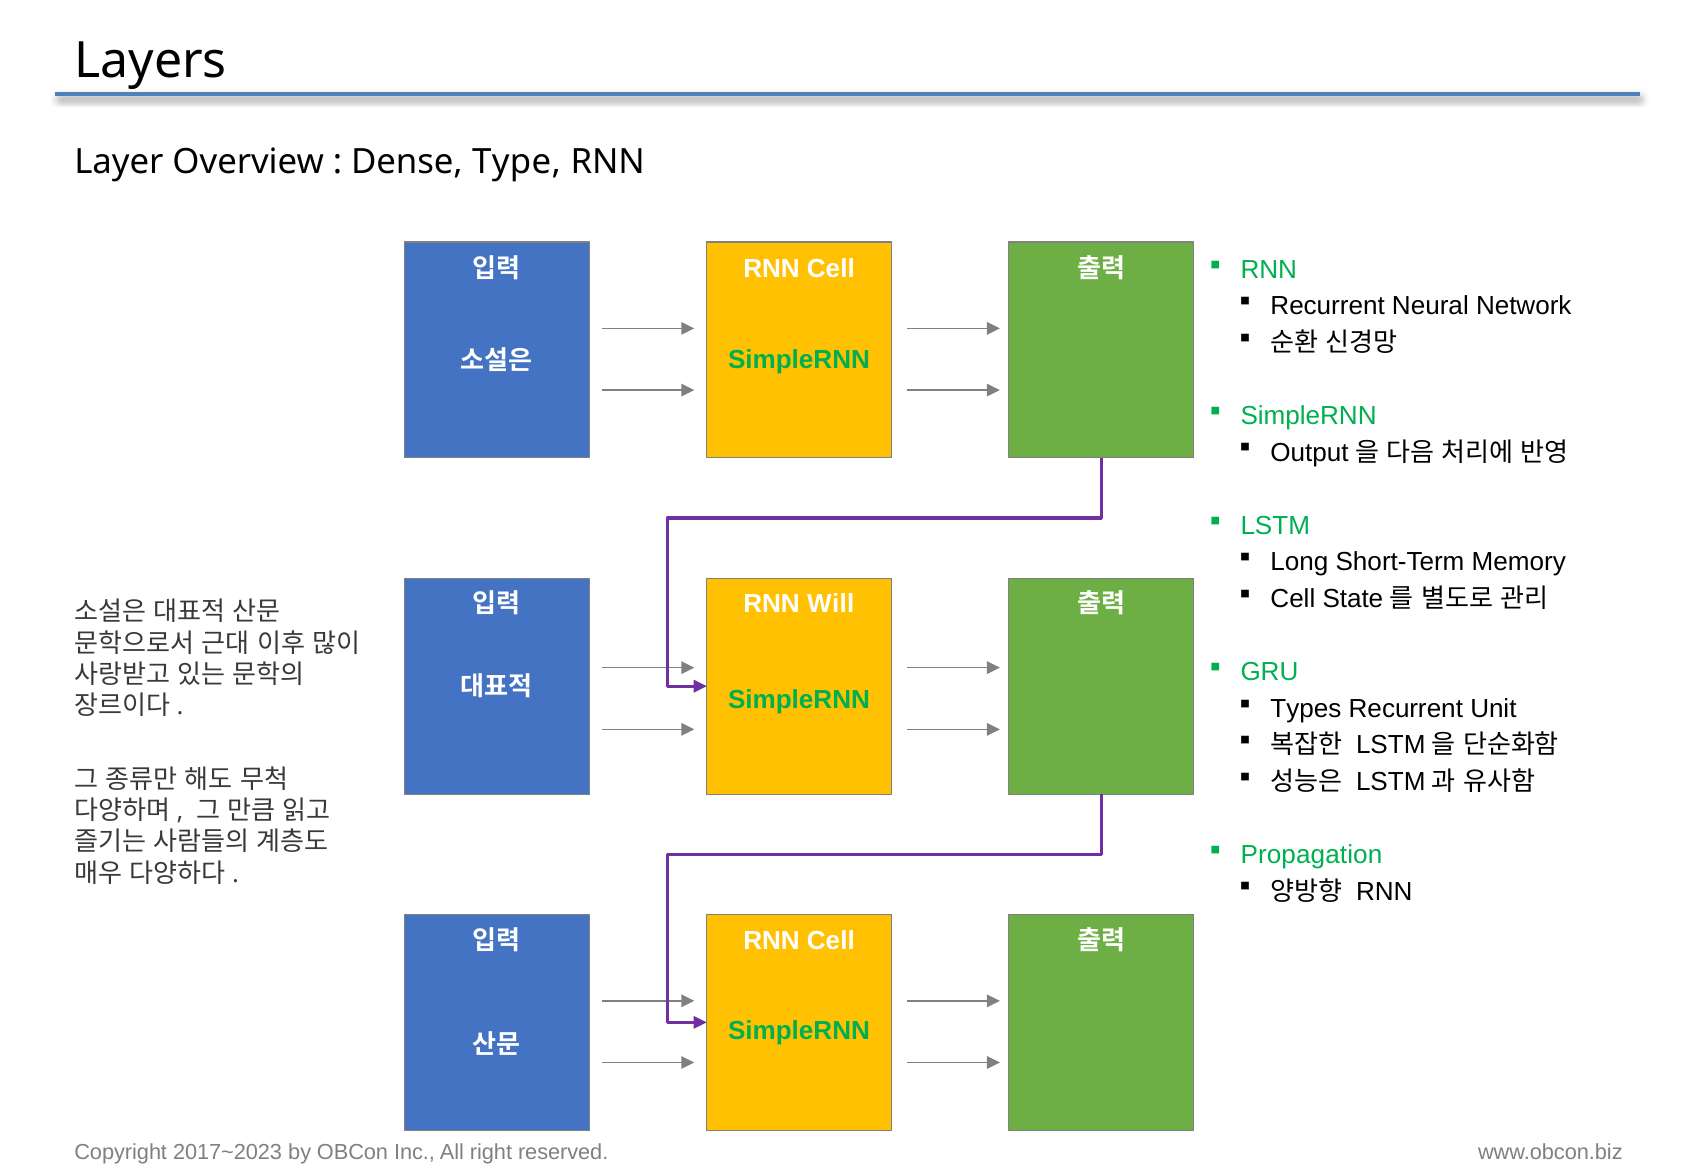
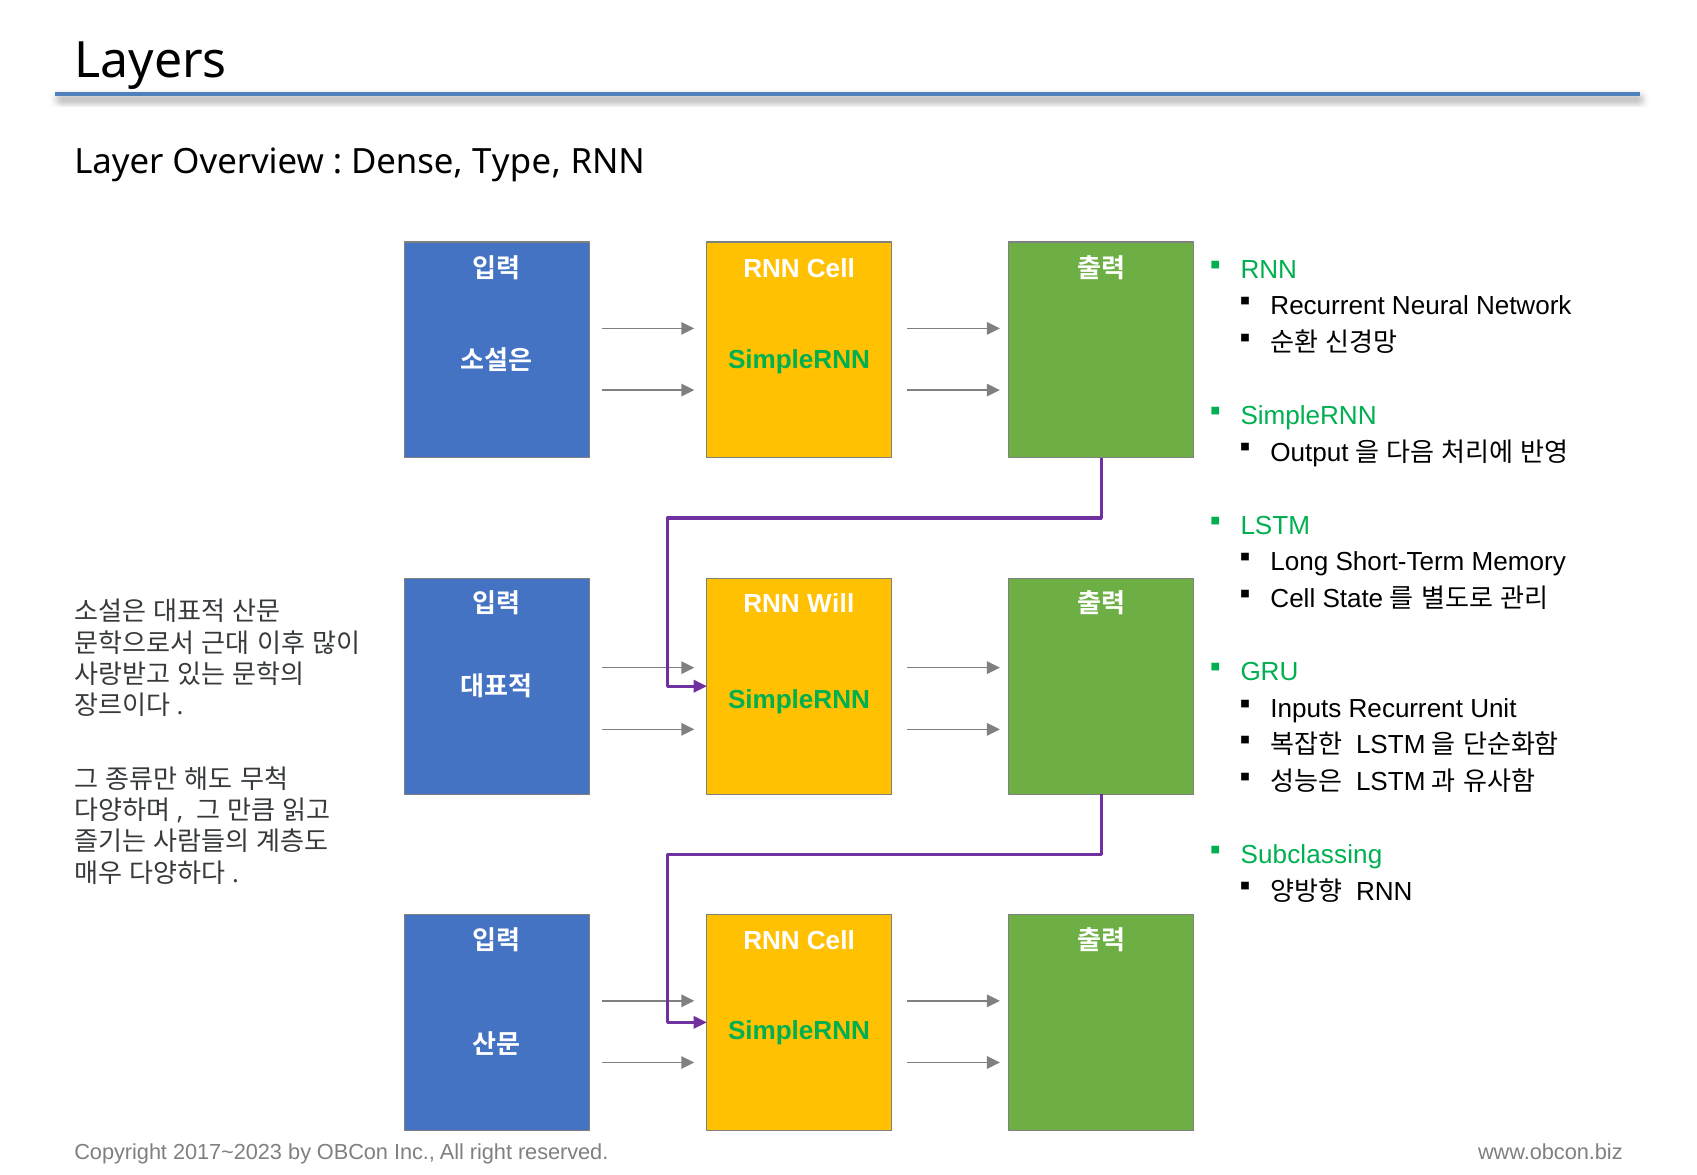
Types: Types -> Inputs
Propagation: Propagation -> Subclassing
